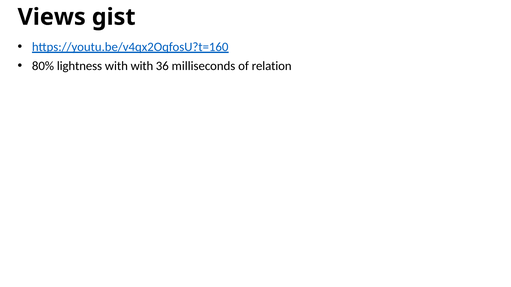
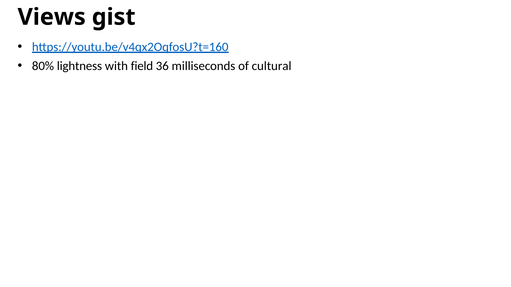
with with: with -> field
relation: relation -> cultural
